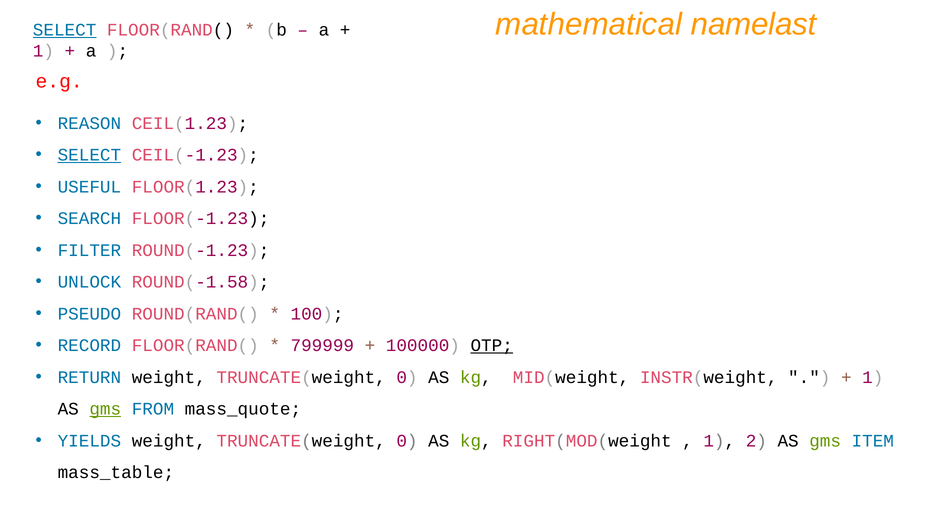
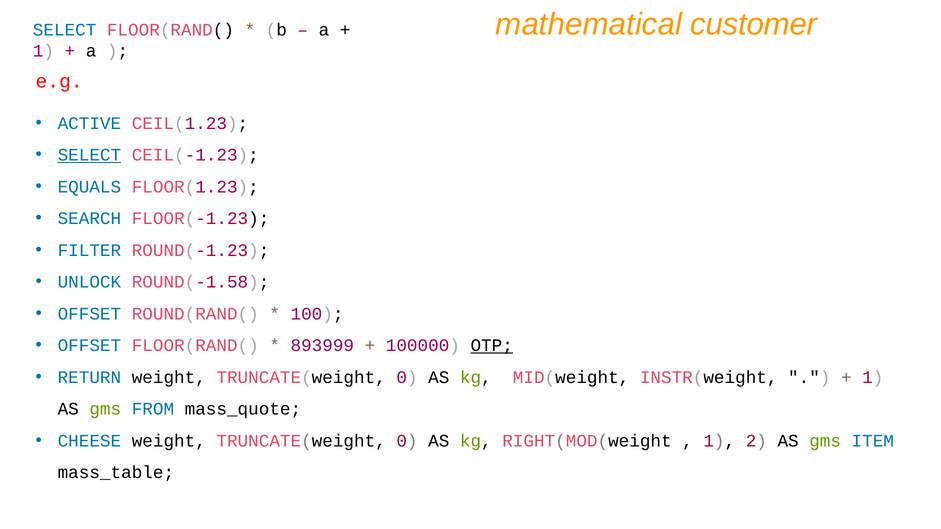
namelast: namelast -> customer
SELECT at (65, 30) underline: present -> none
REASON: REASON -> ACTIVE
USEFUL: USEFUL -> EQUALS
PSEUDO at (89, 314): PSEUDO -> OFFSET
RECORD at (89, 346): RECORD -> OFFSET
799999: 799999 -> 893999
gms at (105, 409) underline: present -> none
YIELDS: YIELDS -> CHEESE
